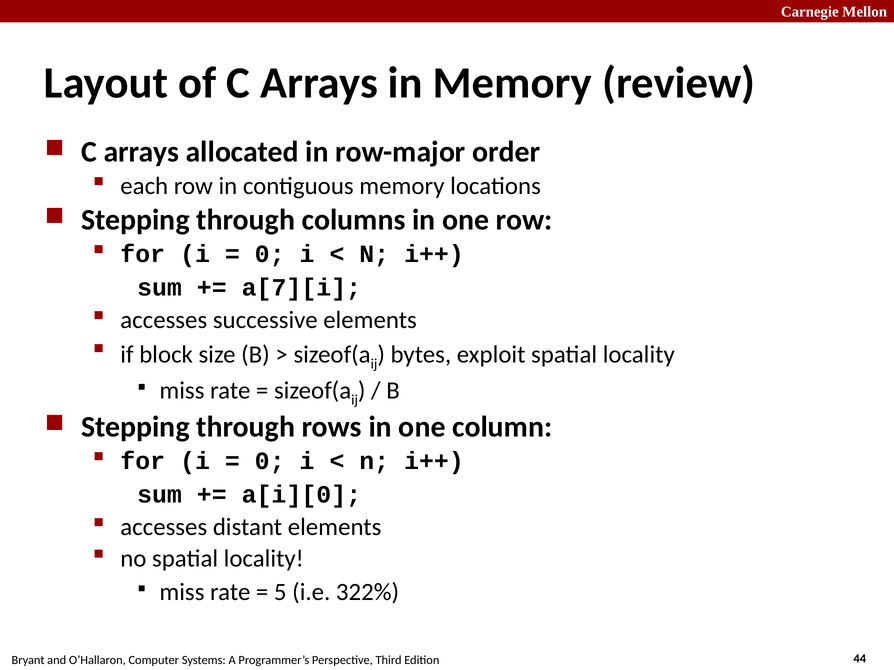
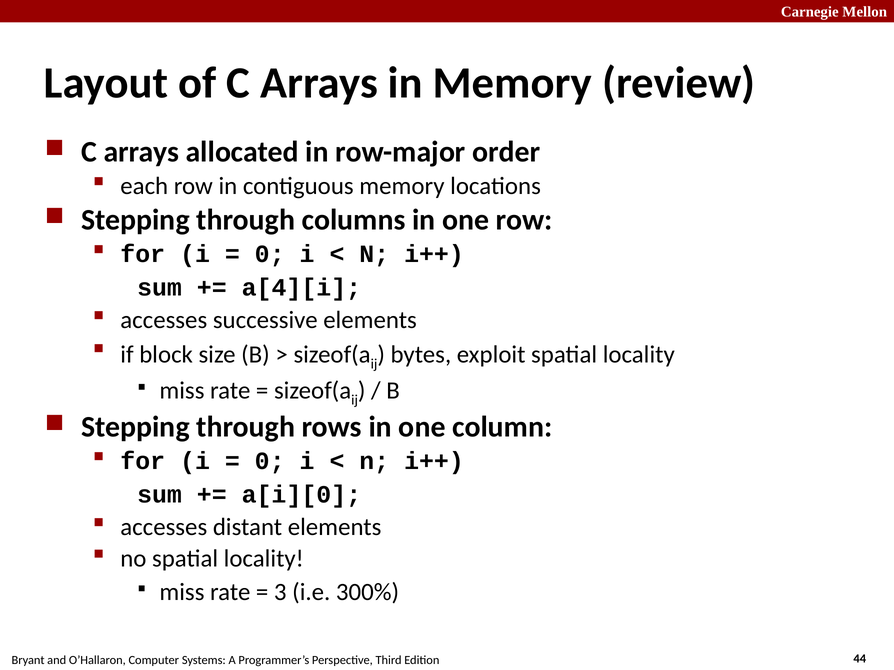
a[7][i: a[7][i -> a[4][i
5: 5 -> 3
322%: 322% -> 300%
